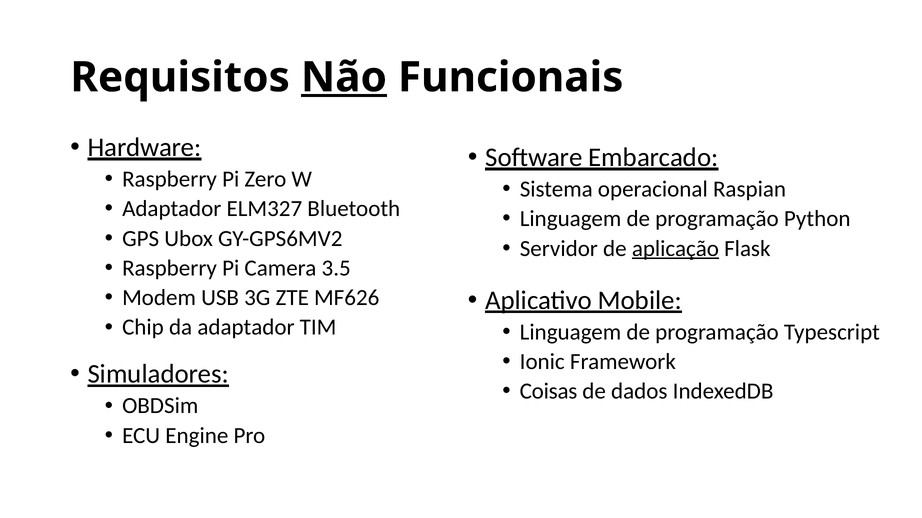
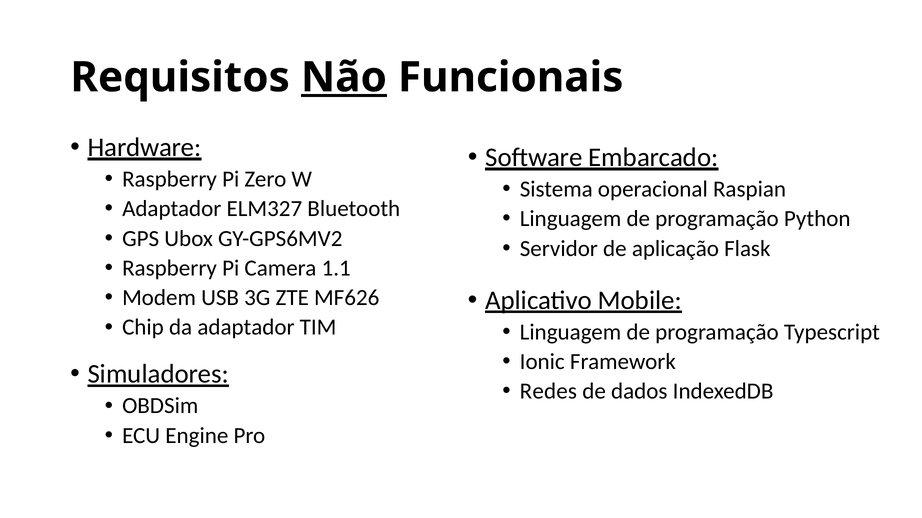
aplicação underline: present -> none
3.5: 3.5 -> 1.1
Coisas: Coisas -> Redes
